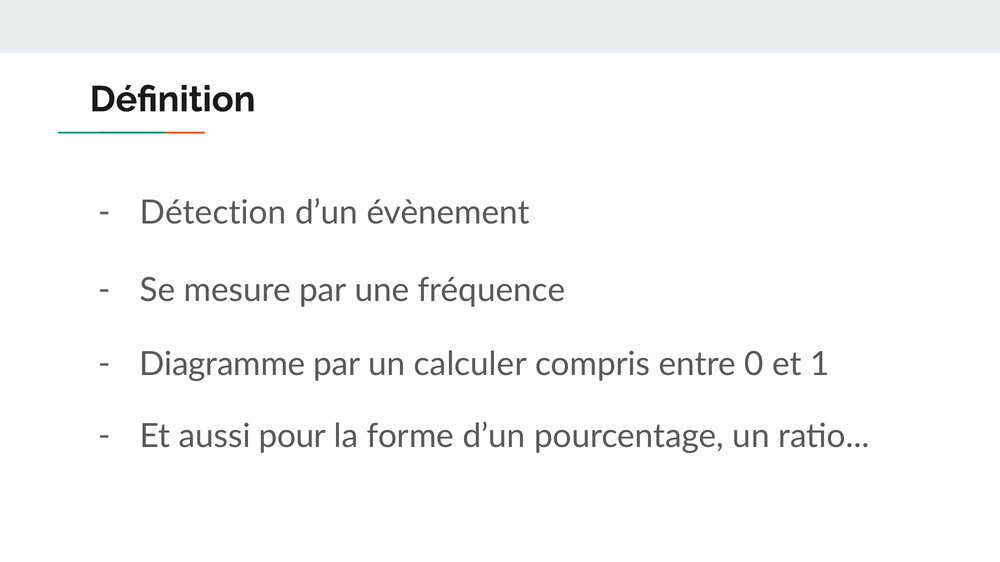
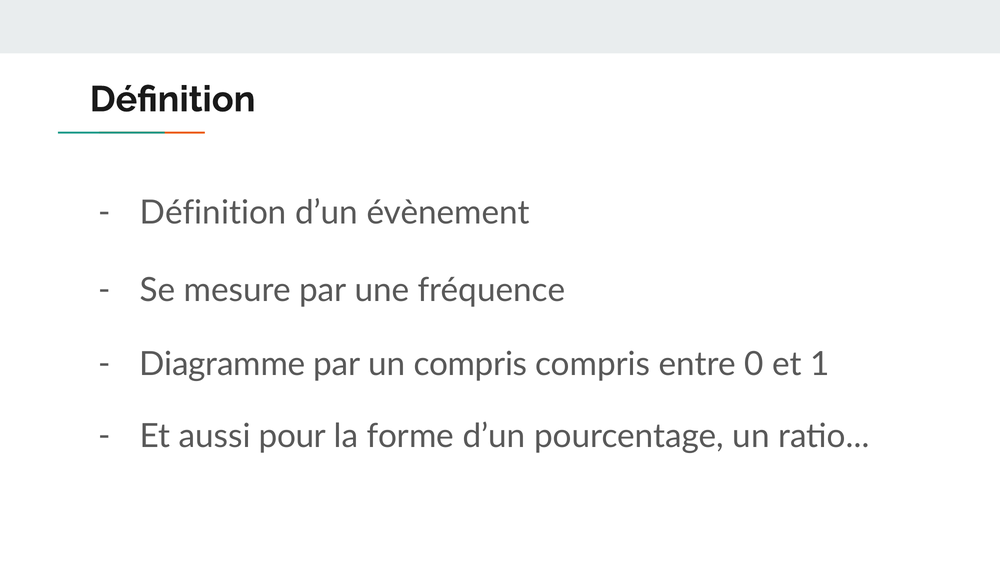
Détection at (213, 213): Détection -> Définition
un calculer: calculer -> compris
